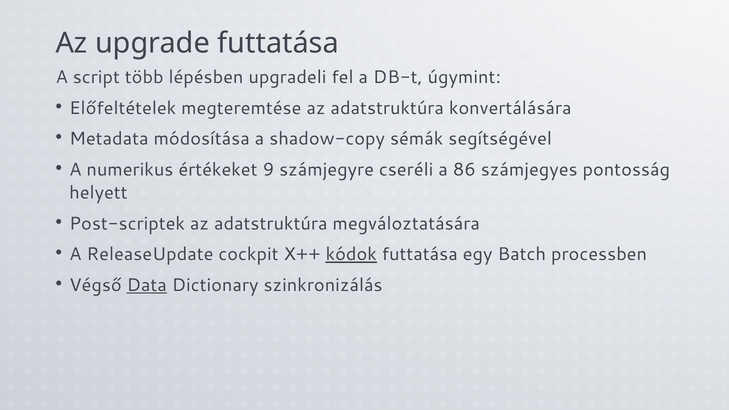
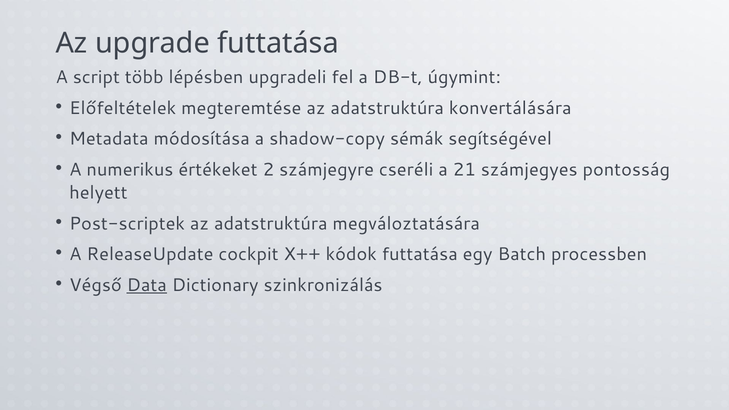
9: 9 -> 2
86: 86 -> 21
kódok underline: present -> none
